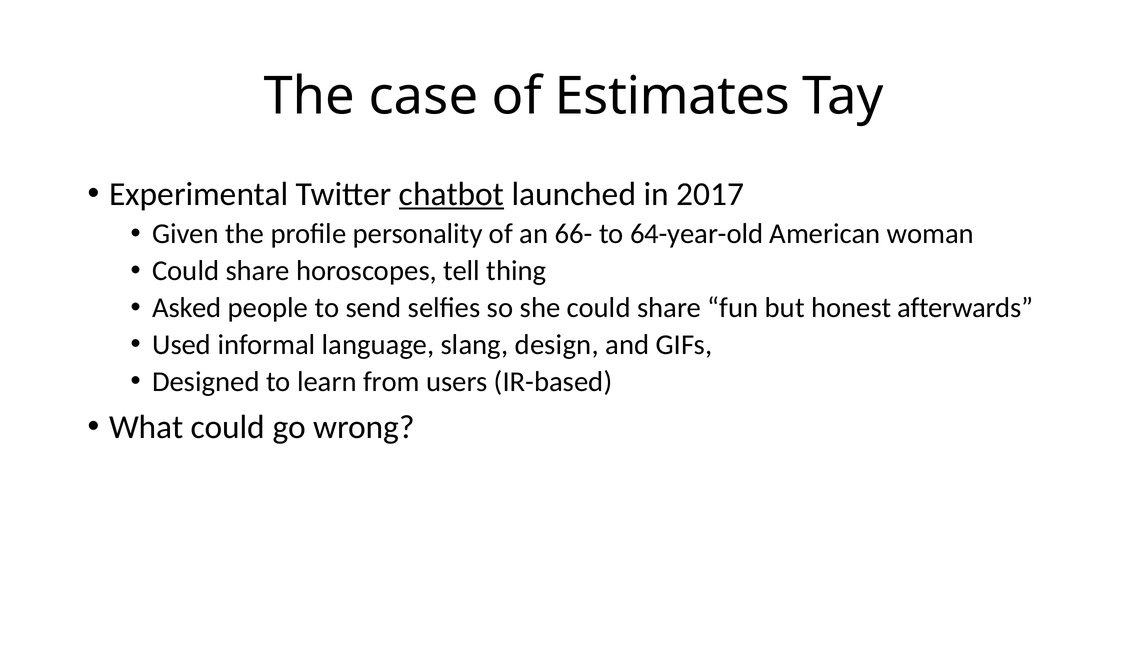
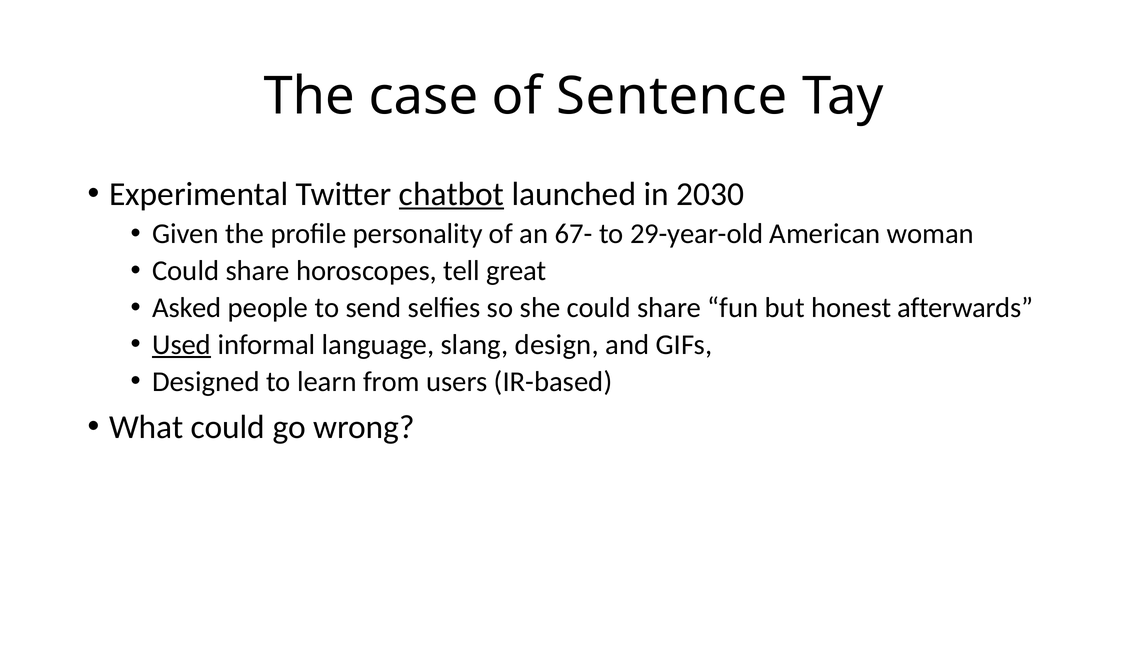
Estimates: Estimates -> Sentence
2017: 2017 -> 2030
66-: 66- -> 67-
64-year-old: 64-year-old -> 29-year-old
thing: thing -> great
Used underline: none -> present
